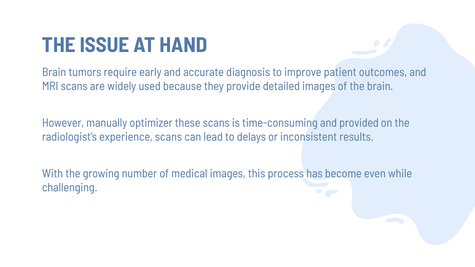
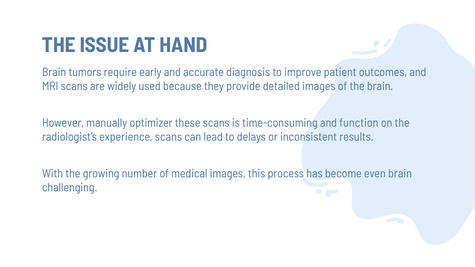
provided: provided -> function
even while: while -> brain
